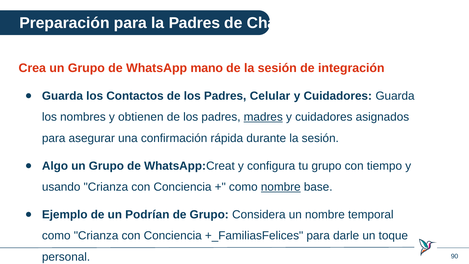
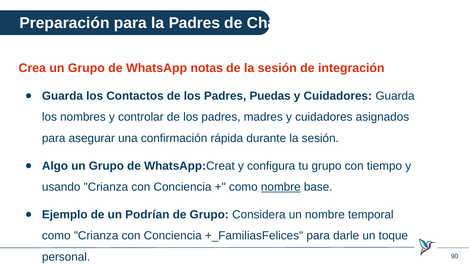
mano: mano -> notas
Celular: Celular -> Puedas
obtienen: obtienen -> controlar
madres underline: present -> none
